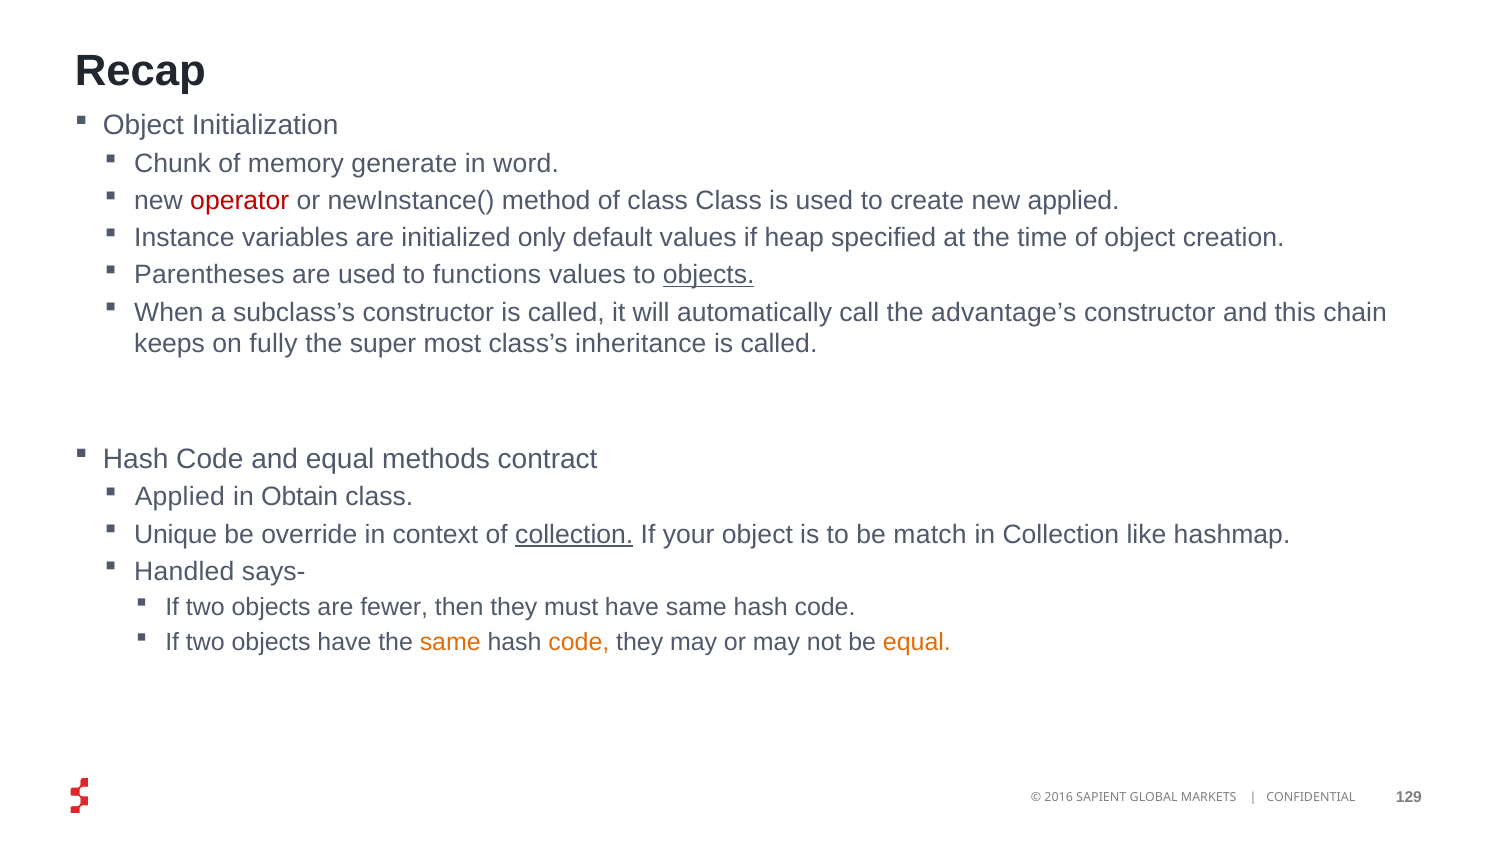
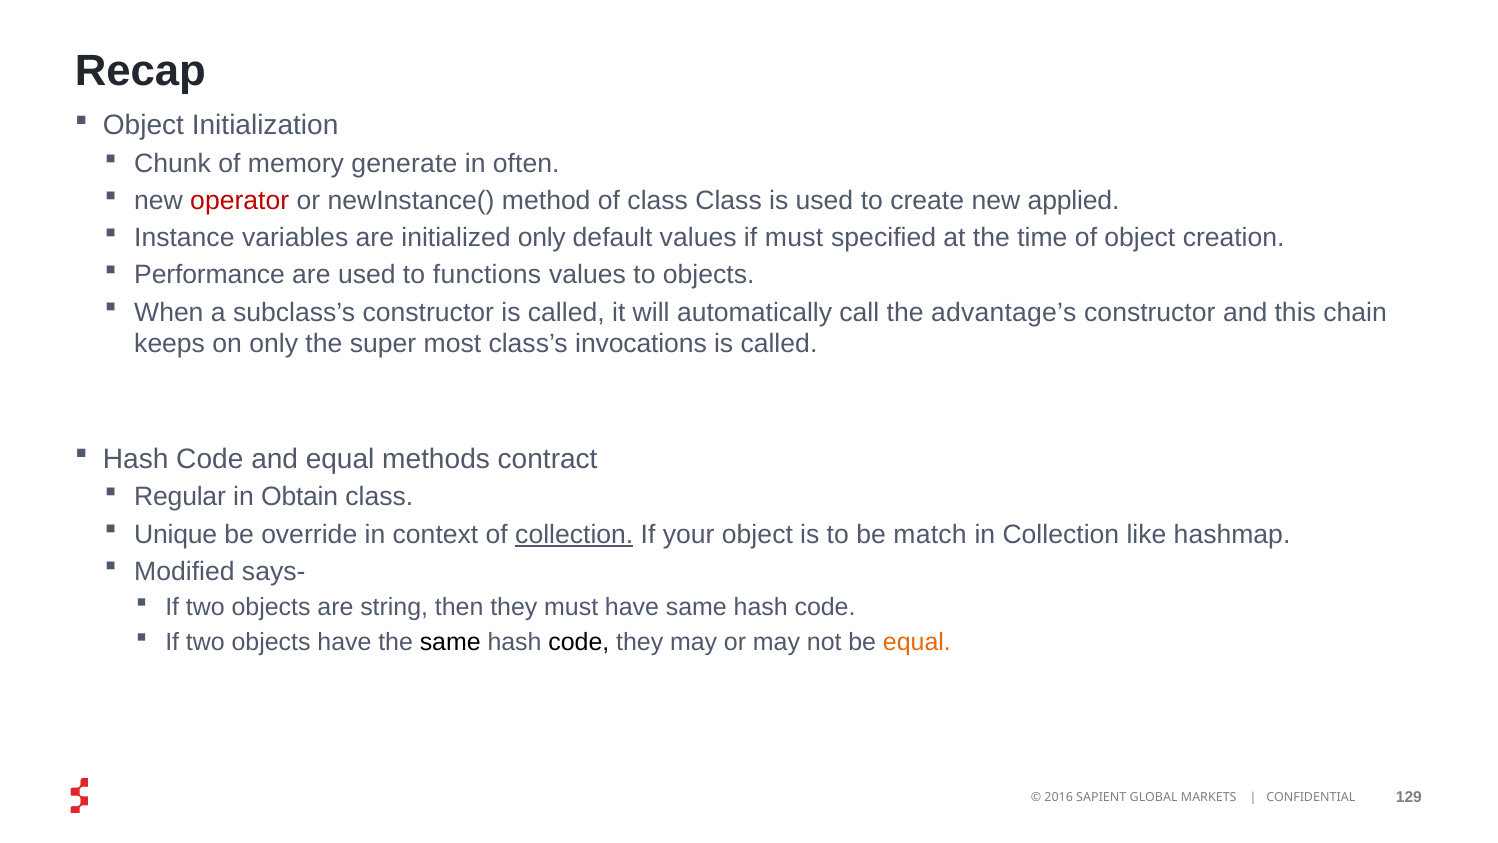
word: word -> often
if heap: heap -> must
Parentheses: Parentheses -> Performance
objects at (709, 275) underline: present -> none
on fully: fully -> only
inheritance: inheritance -> invocations
Applied at (180, 497): Applied -> Regular
Handled: Handled -> Modified
fewer: fewer -> string
same at (450, 642) colour: orange -> black
code at (579, 642) colour: orange -> black
